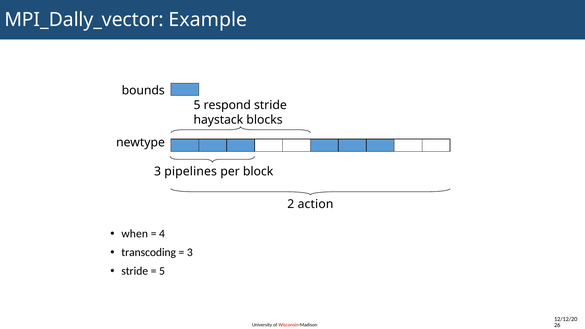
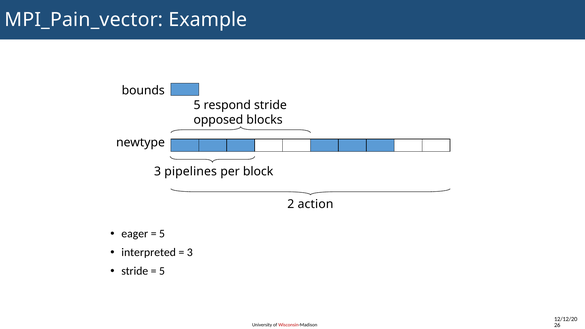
MPI_Dally_vector: MPI_Dally_vector -> MPI_Pain_vector
haystack: haystack -> opposed
when: when -> eager
4 at (162, 234): 4 -> 5
transcoding: transcoding -> interpreted
